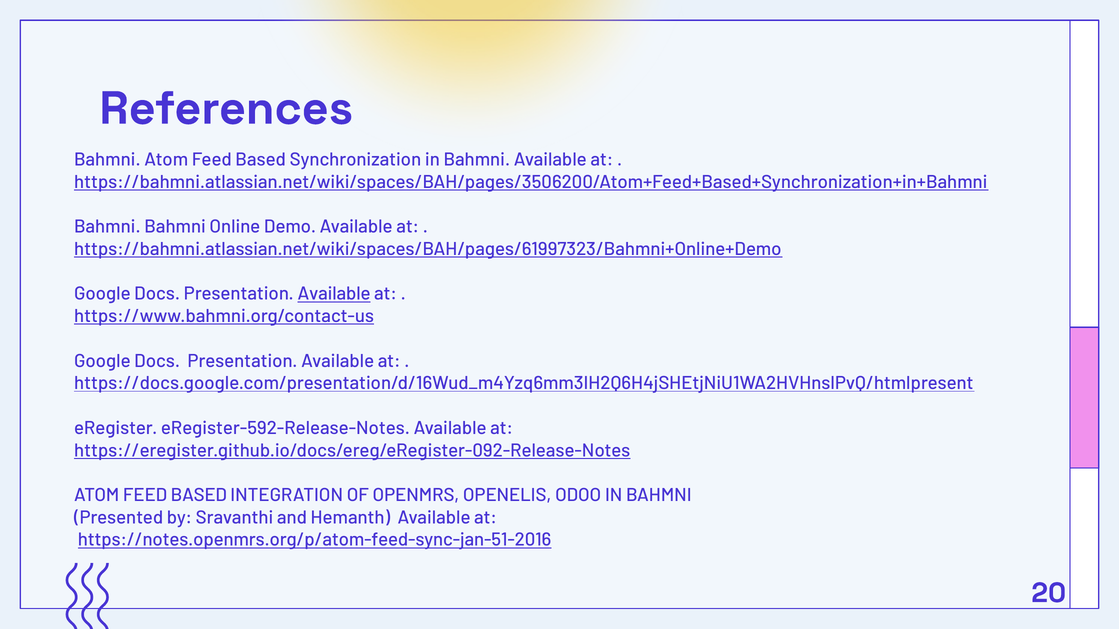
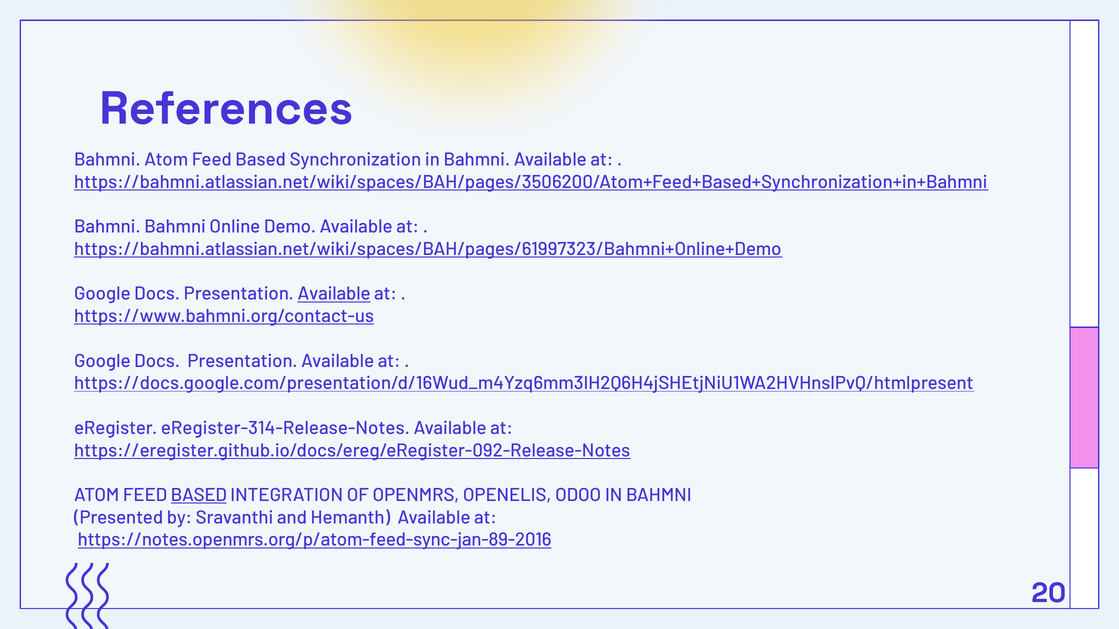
eRegister-592-Release-Notes: eRegister-592-Release-Notes -> eRegister-314-Release-Notes
BASED at (199, 495) underline: none -> present
https://notes.openmrs.org/p/atom-feed-sync-jan-51-2016: https://notes.openmrs.org/p/atom-feed-sync-jan-51-2016 -> https://notes.openmrs.org/p/atom-feed-sync-jan-89-2016
